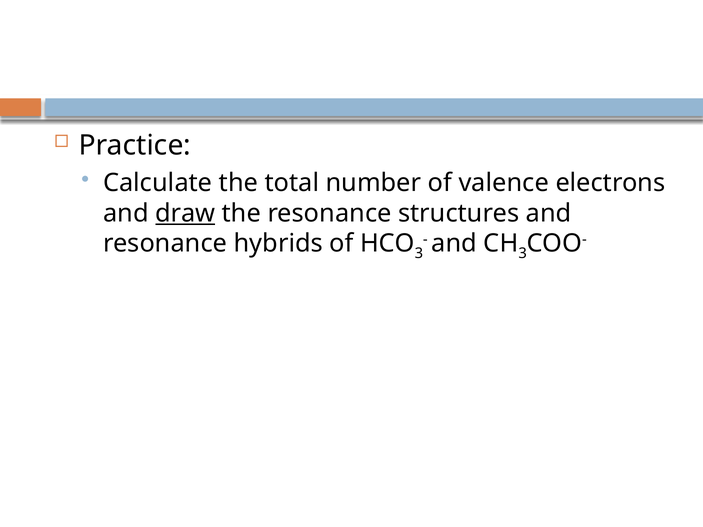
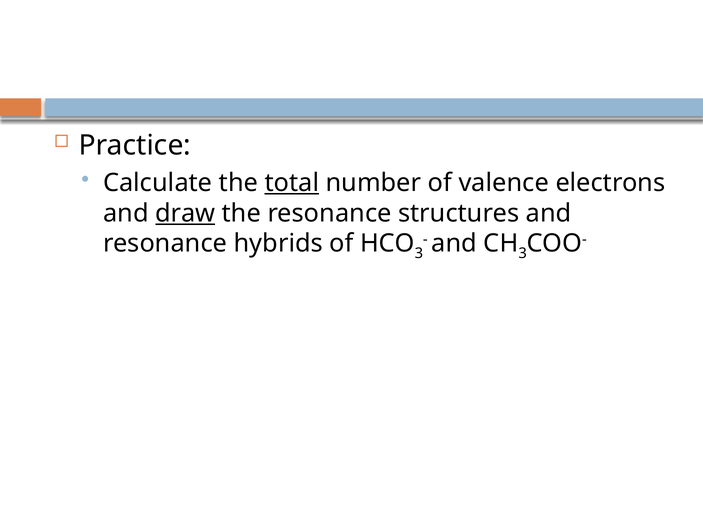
total underline: none -> present
